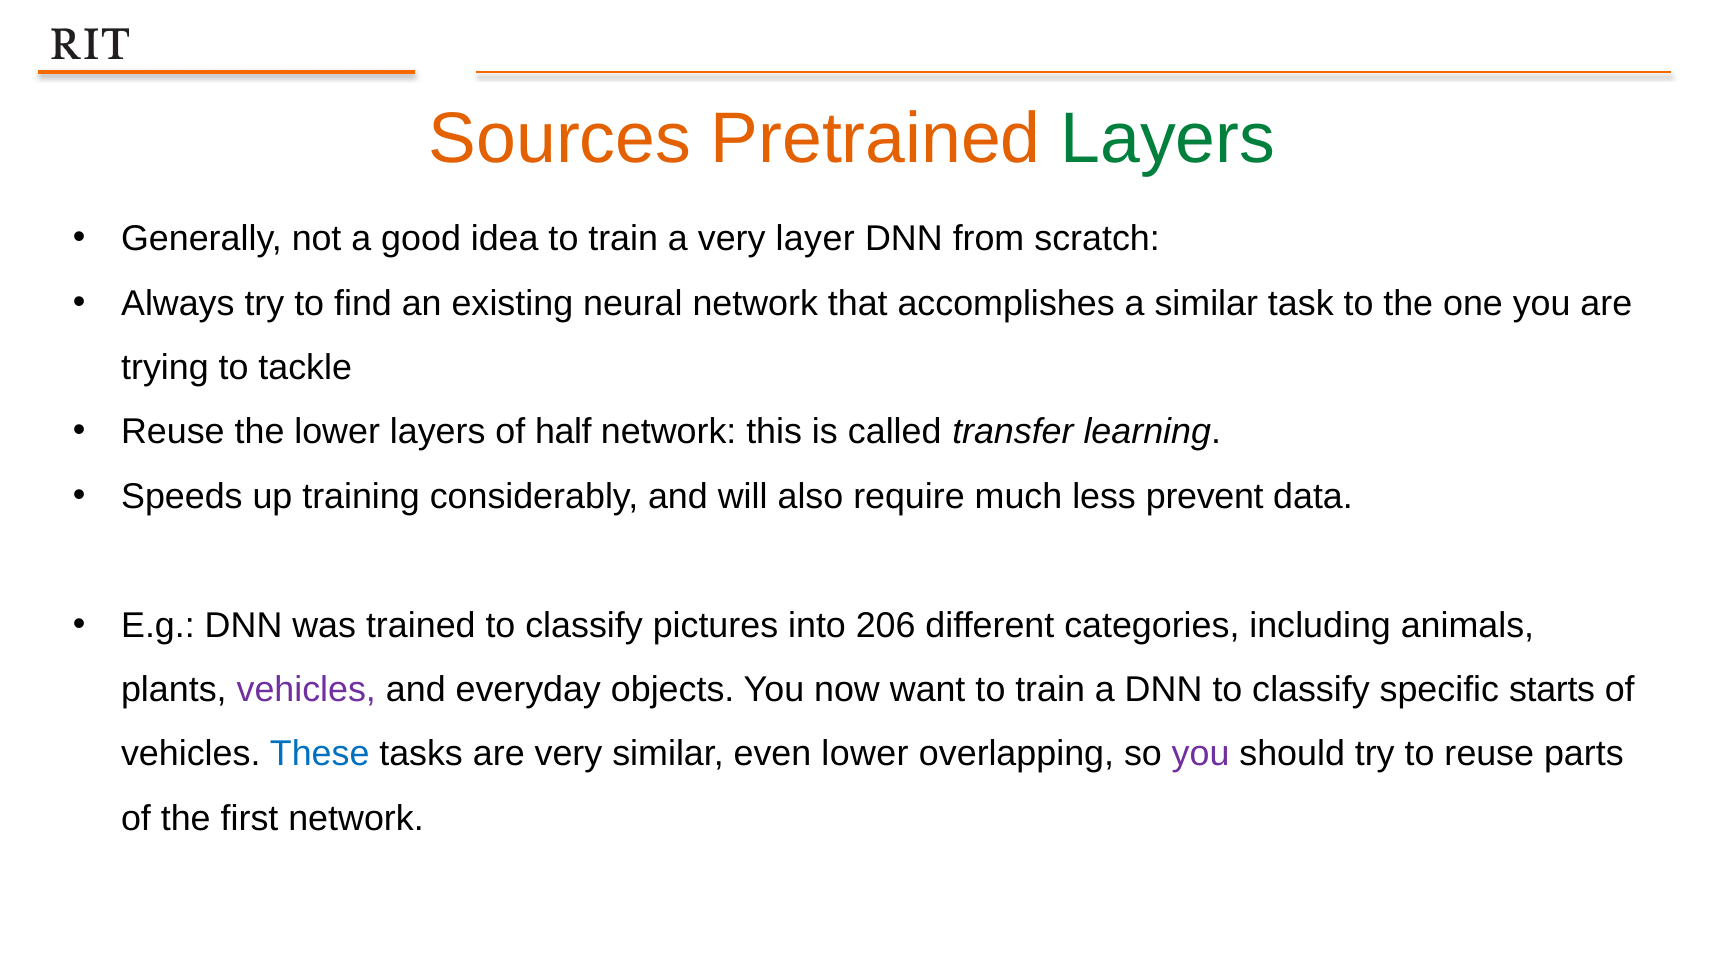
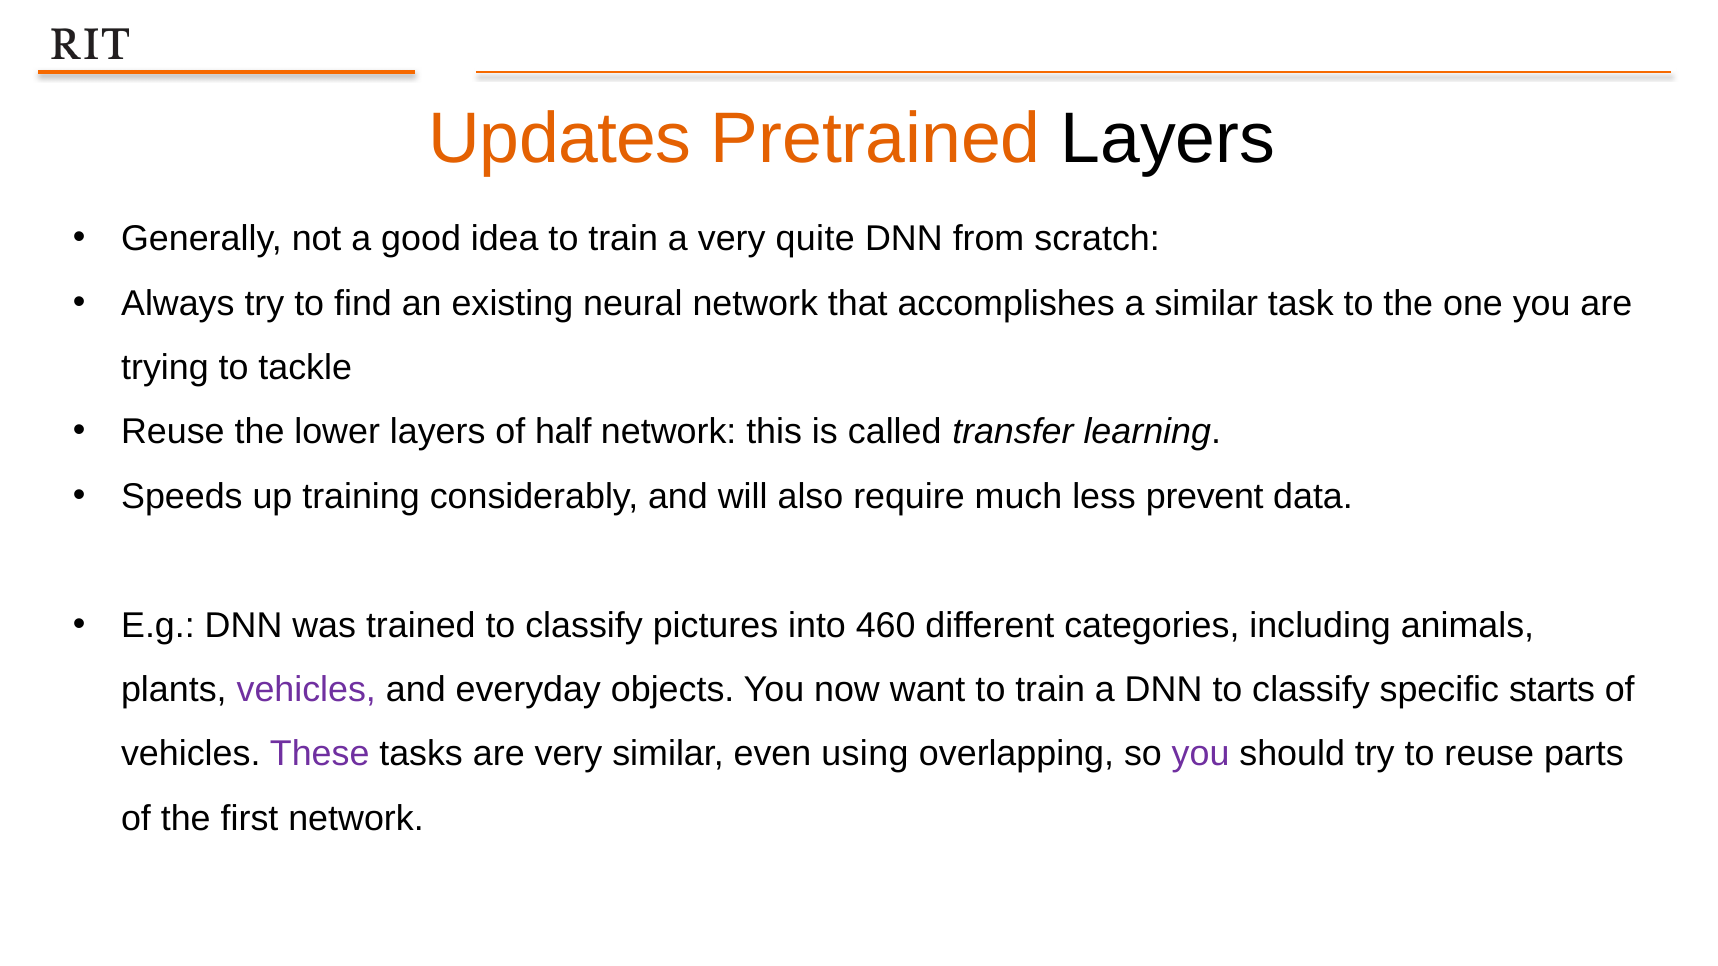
Sources: Sources -> Updates
Layers at (1168, 139) colour: green -> black
layer: layer -> quite
206: 206 -> 460
These colour: blue -> purple
even lower: lower -> using
